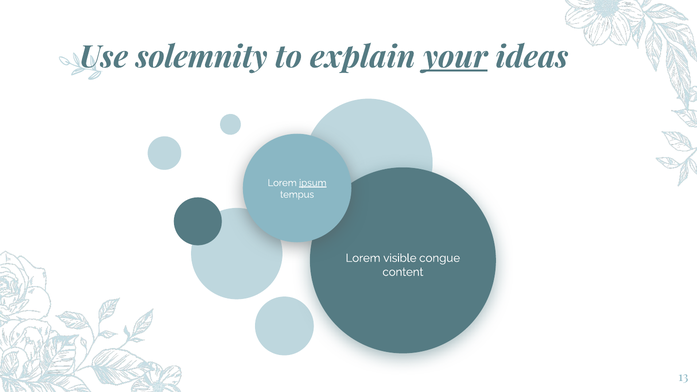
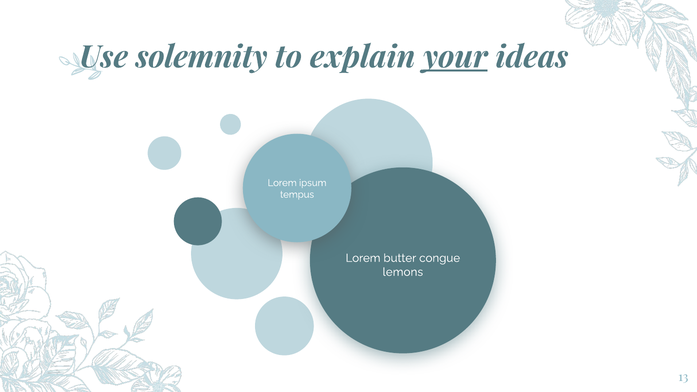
ipsum underline: present -> none
visible: visible -> butter
content: content -> lemons
